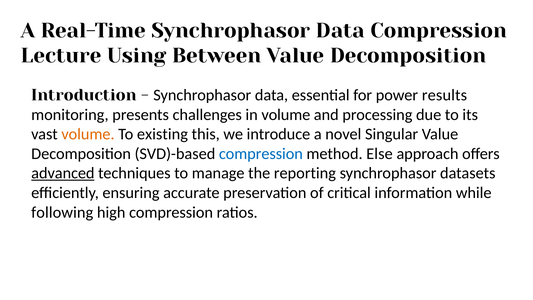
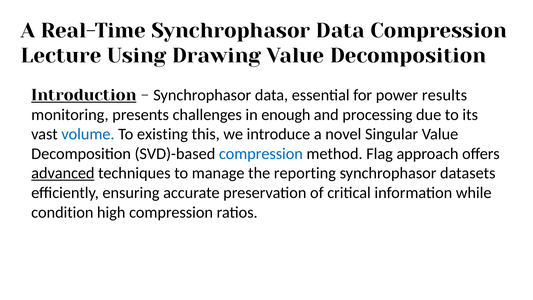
Between: Between -> Drawing
Introduction underline: none -> present
in volume: volume -> enough
volume at (88, 134) colour: orange -> blue
Else: Else -> Flag
following: following -> condition
